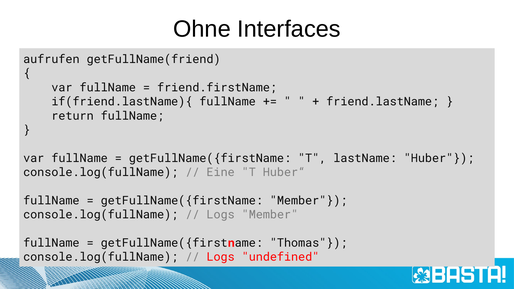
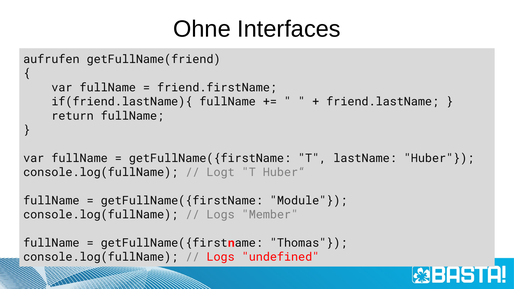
Eine: Eine -> Logt
getFullName({firstName Member: Member -> Module
